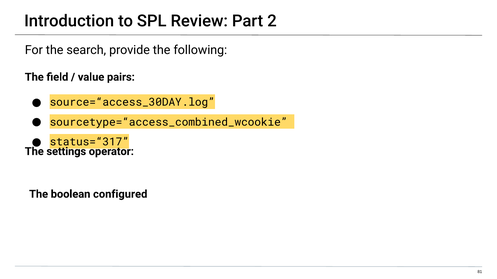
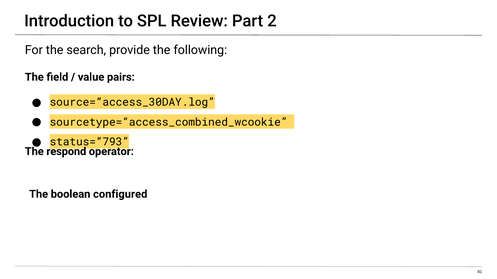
status=“317: status=“317 -> status=“793
settings: settings -> respond
